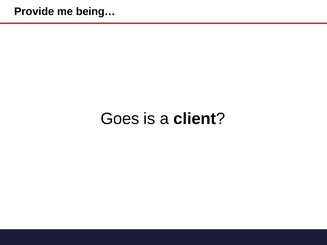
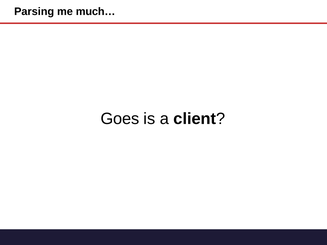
Provide: Provide -> Parsing
being…: being… -> much…
